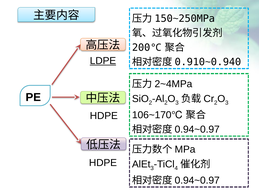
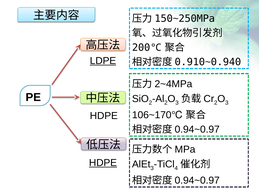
HDPE at (103, 163) underline: none -> present
